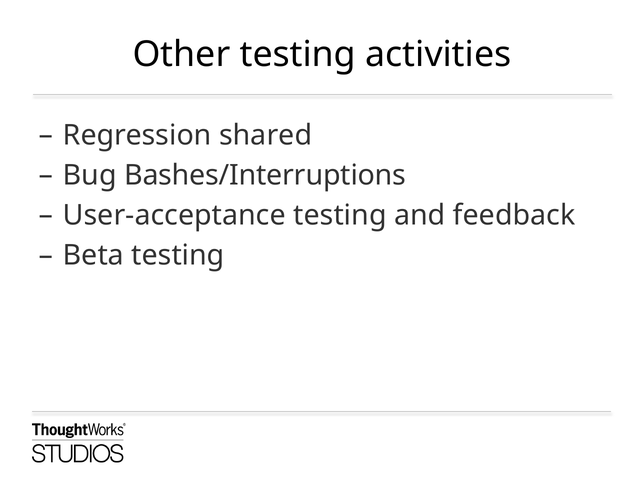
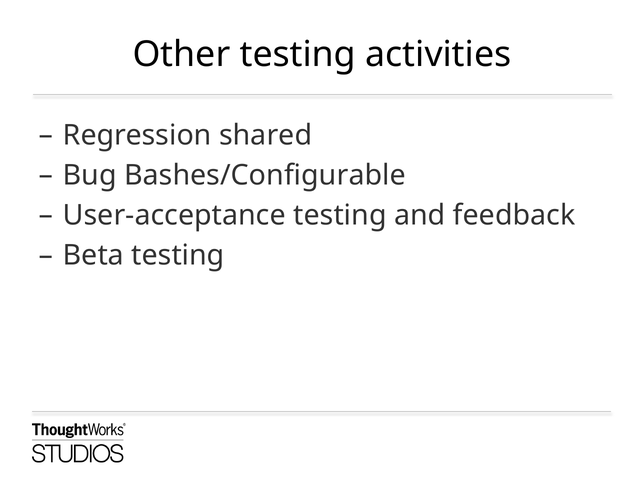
Bashes/Interruptions: Bashes/Interruptions -> Bashes/Configurable
